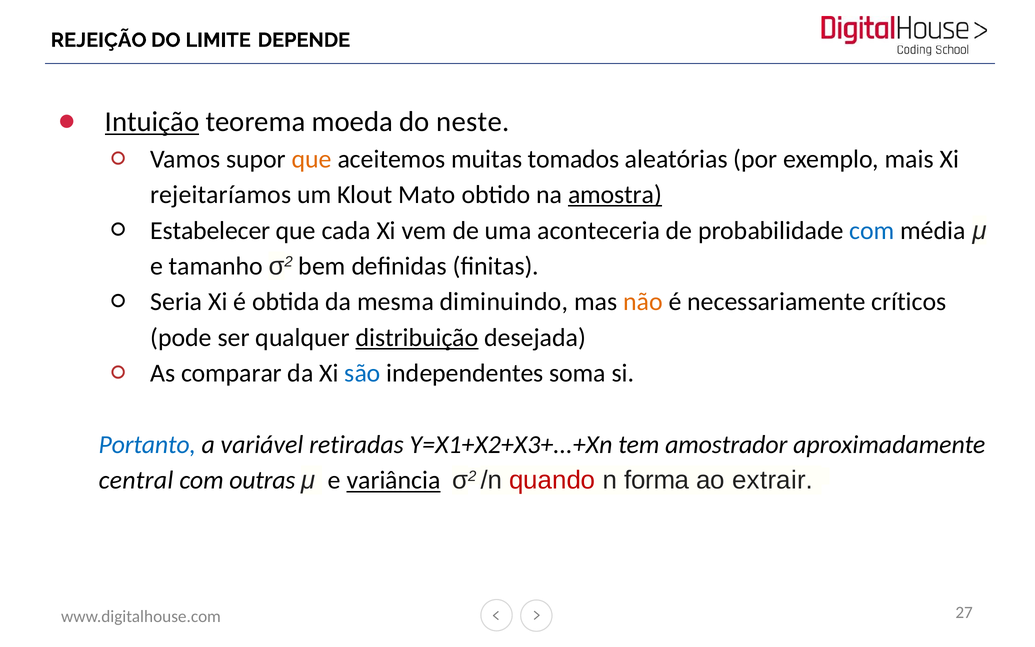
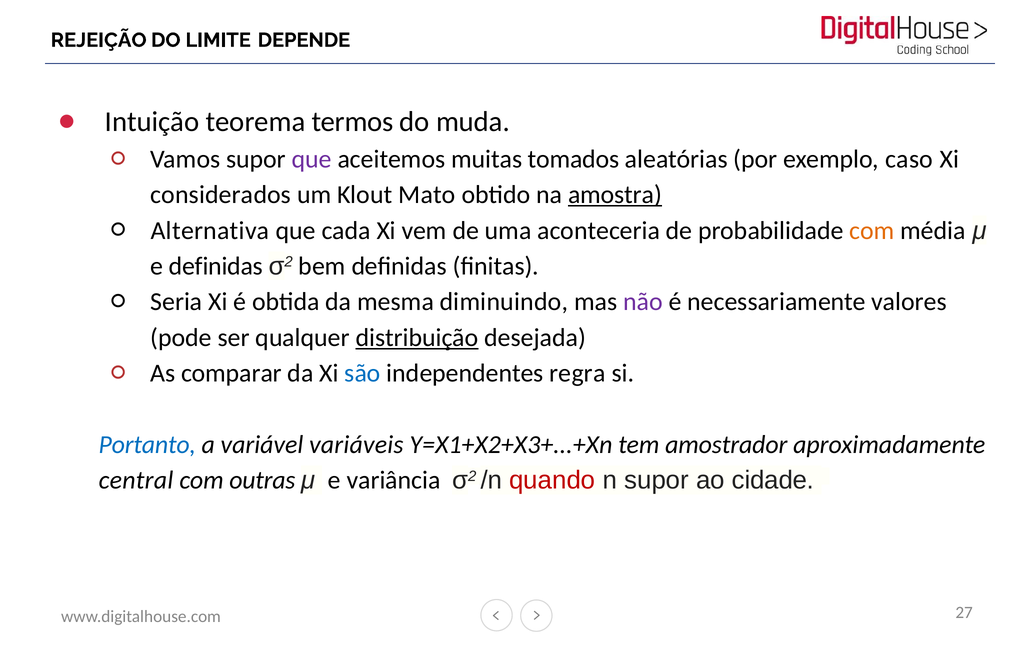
Intuição underline: present -> none
moeda: moeda -> termos
neste: neste -> muda
que at (312, 159) colour: orange -> purple
mais: mais -> caso
rejeitaríamos: rejeitaríamos -> considerados
Estabelecer: Estabelecer -> Alternativa
com at (872, 230) colour: blue -> orange
e tamanho: tamanho -> definidas
não colour: orange -> purple
críticos: críticos -> valores
soma: soma -> regra
retiradas: retiradas -> variáveis
variância underline: present -> none
n forma: forma -> supor
extrair: extrair -> cidade
